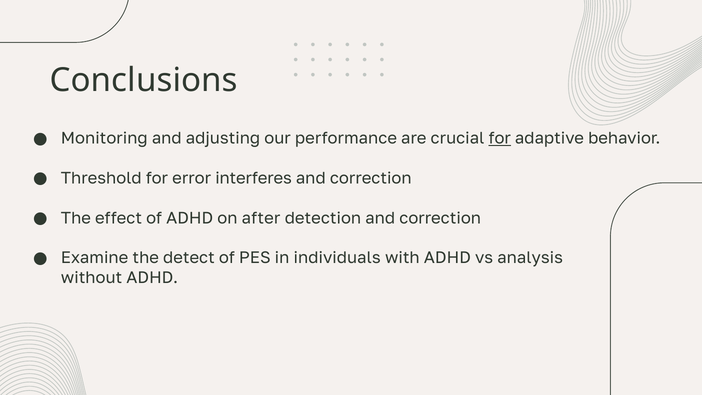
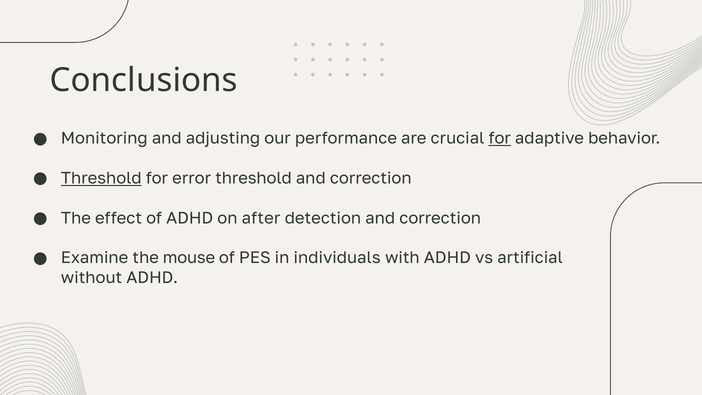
Threshold at (101, 178) underline: none -> present
error interferes: interferes -> threshold
detect: detect -> mouse
analysis: analysis -> artificial
